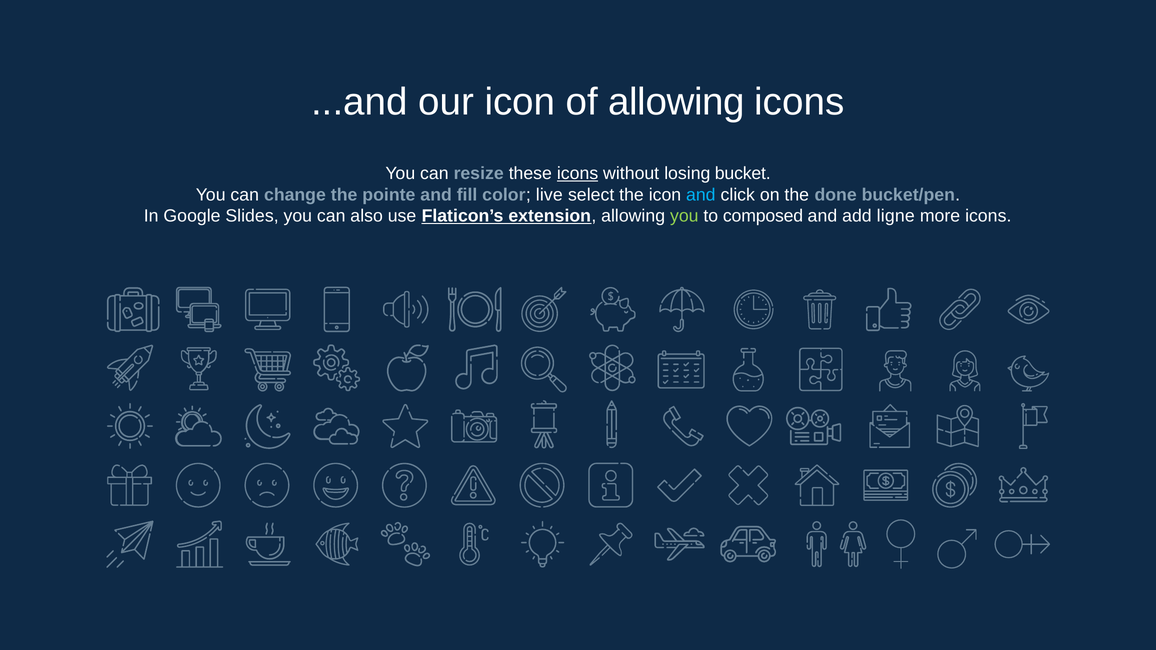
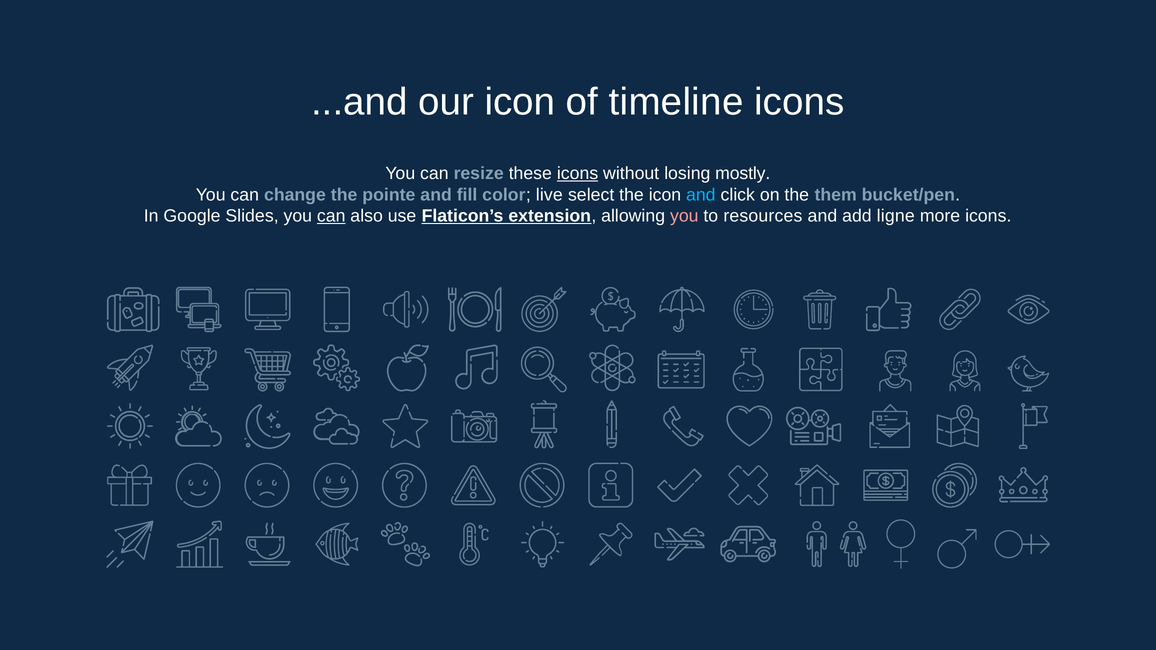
of allowing: allowing -> timeline
bucket: bucket -> mostly
done: done -> them
can at (331, 216) underline: none -> present
you at (684, 216) colour: light green -> pink
composed: composed -> resources
